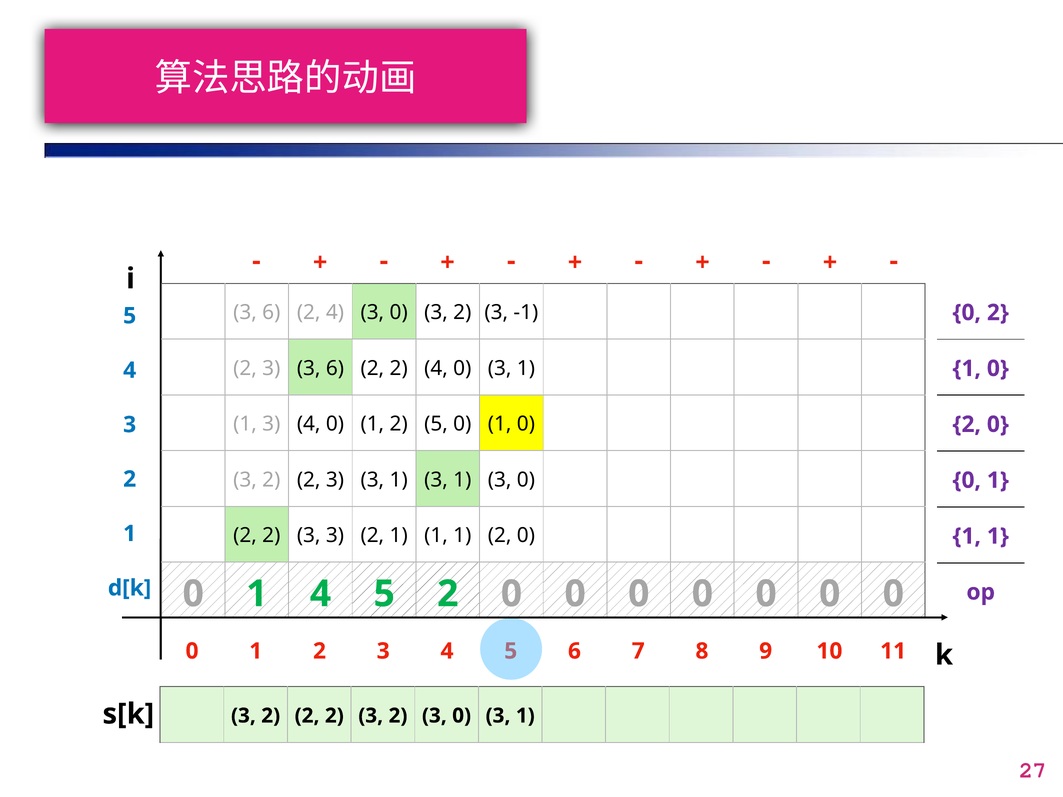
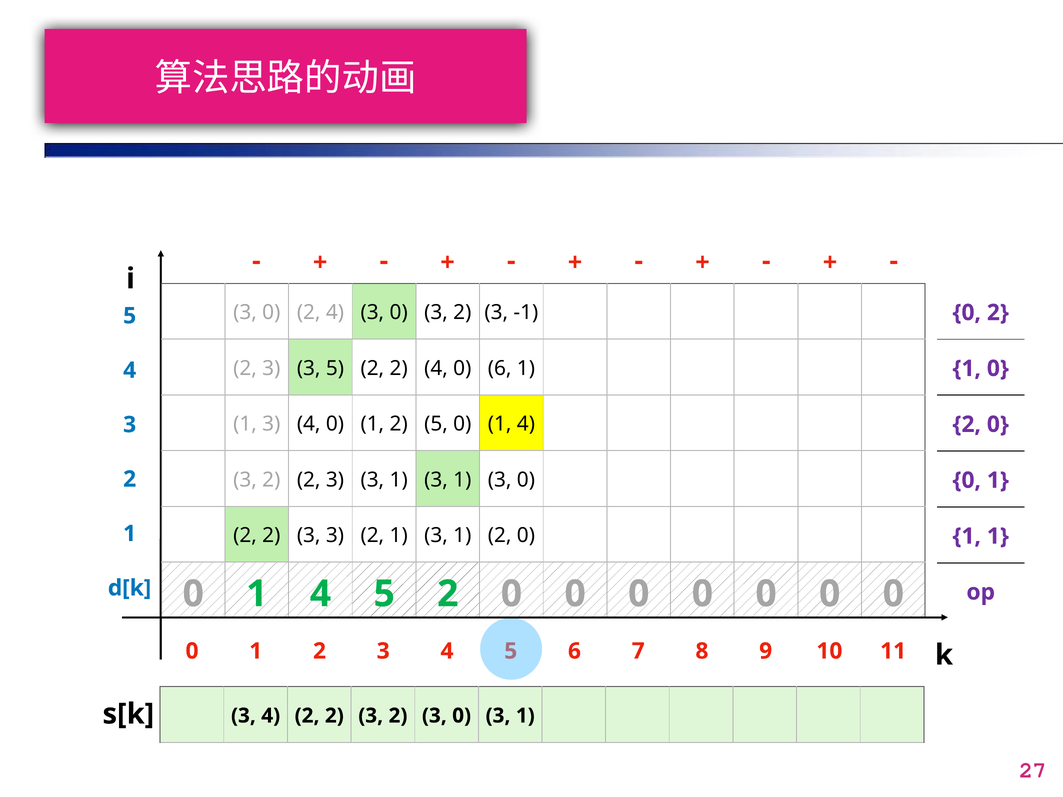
6 at (271, 313): 6 -> 0
3 3 6: 6 -> 5
4 0 3: 3 -> 6
5 0 1 0: 0 -> 4
2 1 1: 1 -> 3
2 at (271, 716): 2 -> 4
